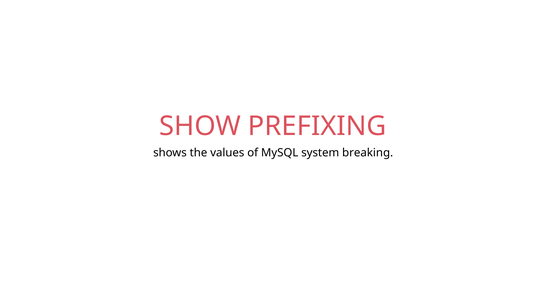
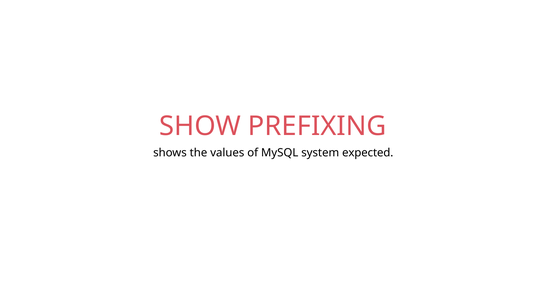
breaking: breaking -> expected
